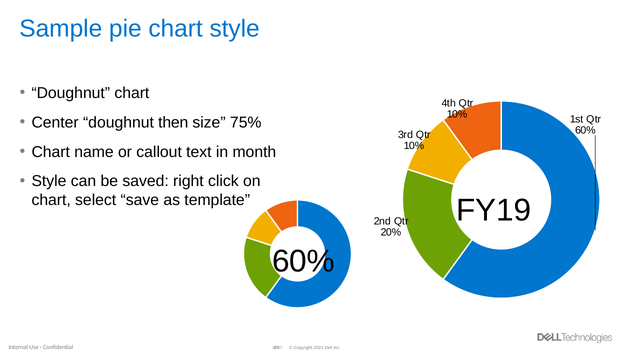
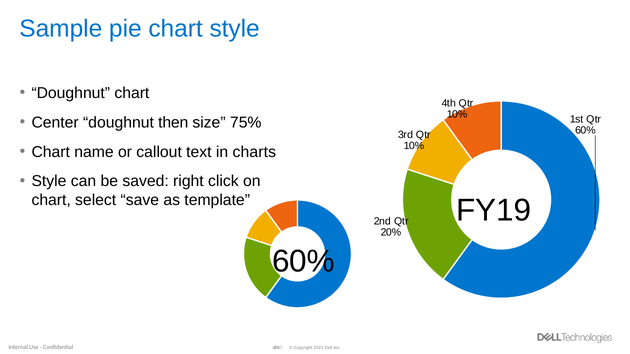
month: month -> charts
